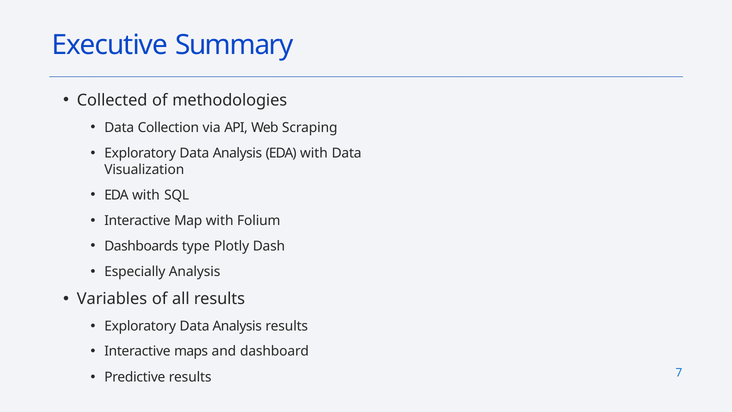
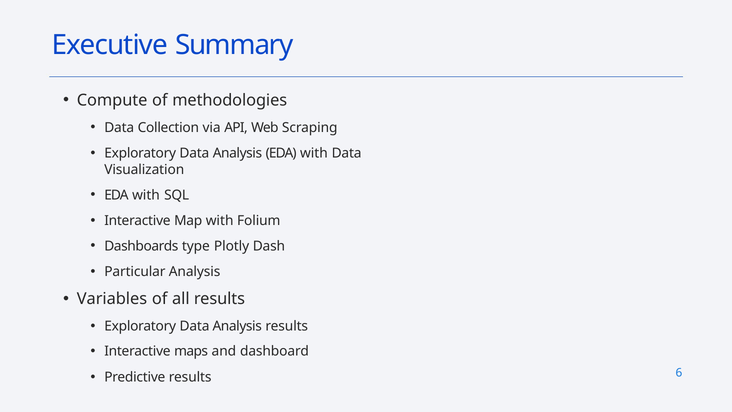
Collected: Collected -> Compute
Especially: Especially -> Particular
7: 7 -> 6
